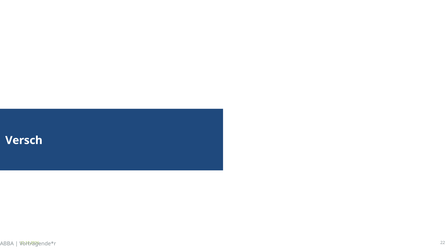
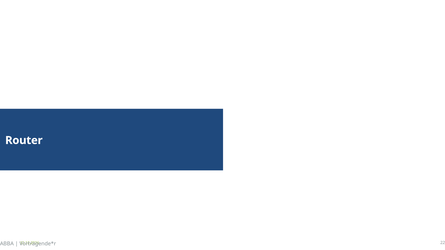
Versch: Versch -> Router
